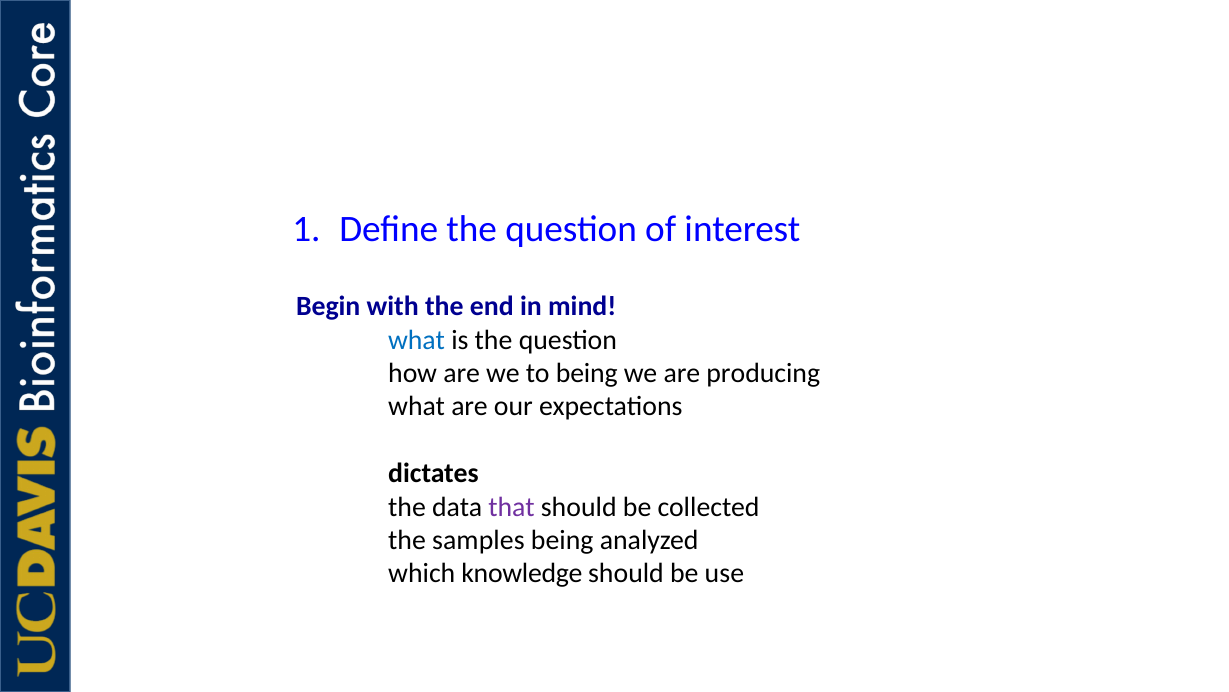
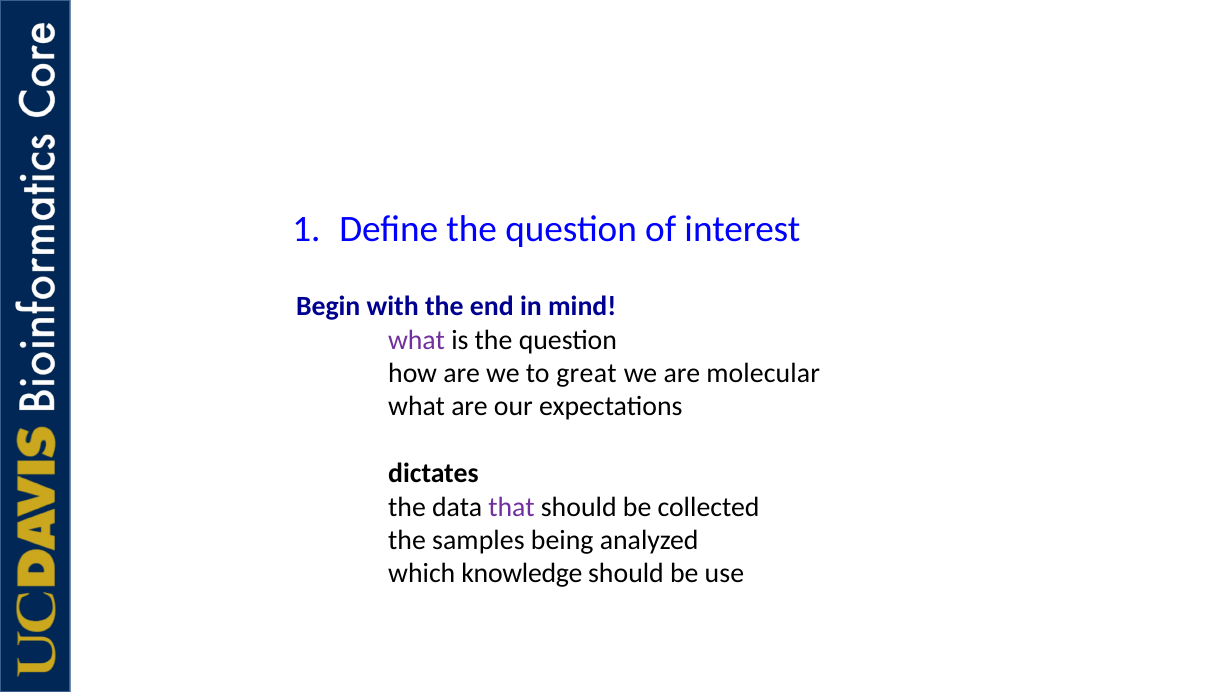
what at (417, 339) colour: blue -> purple
to being: being -> great
producing: producing -> molecular
